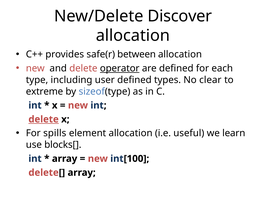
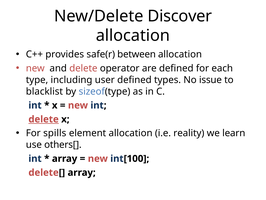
operator underline: present -> none
clear: clear -> issue
extreme: extreme -> blacklist
useful: useful -> reality
blocks[: blocks[ -> others[
